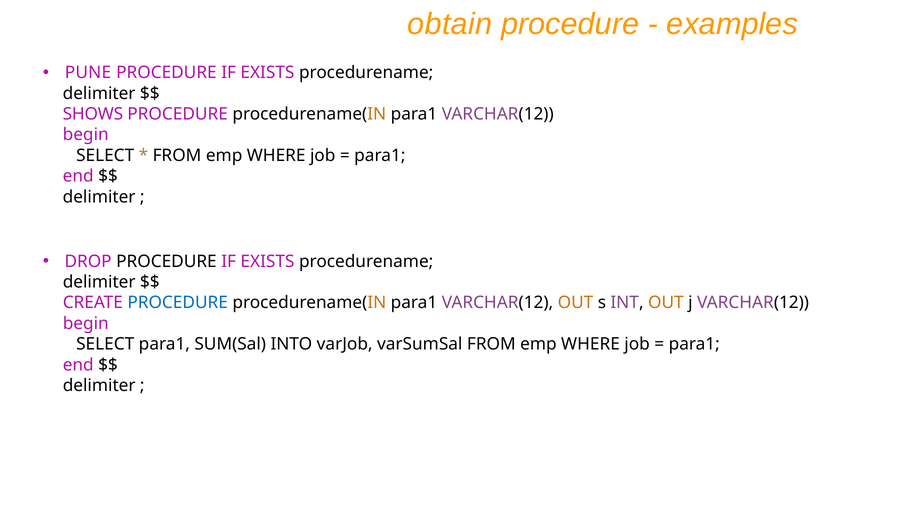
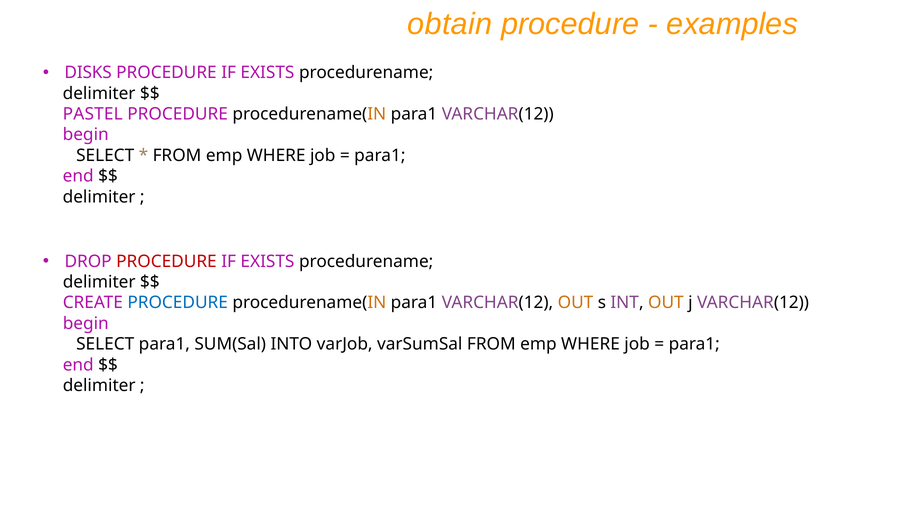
PUNE: PUNE -> DISKS
SHOWS: SHOWS -> PASTEL
PROCEDURE at (166, 262) colour: black -> red
